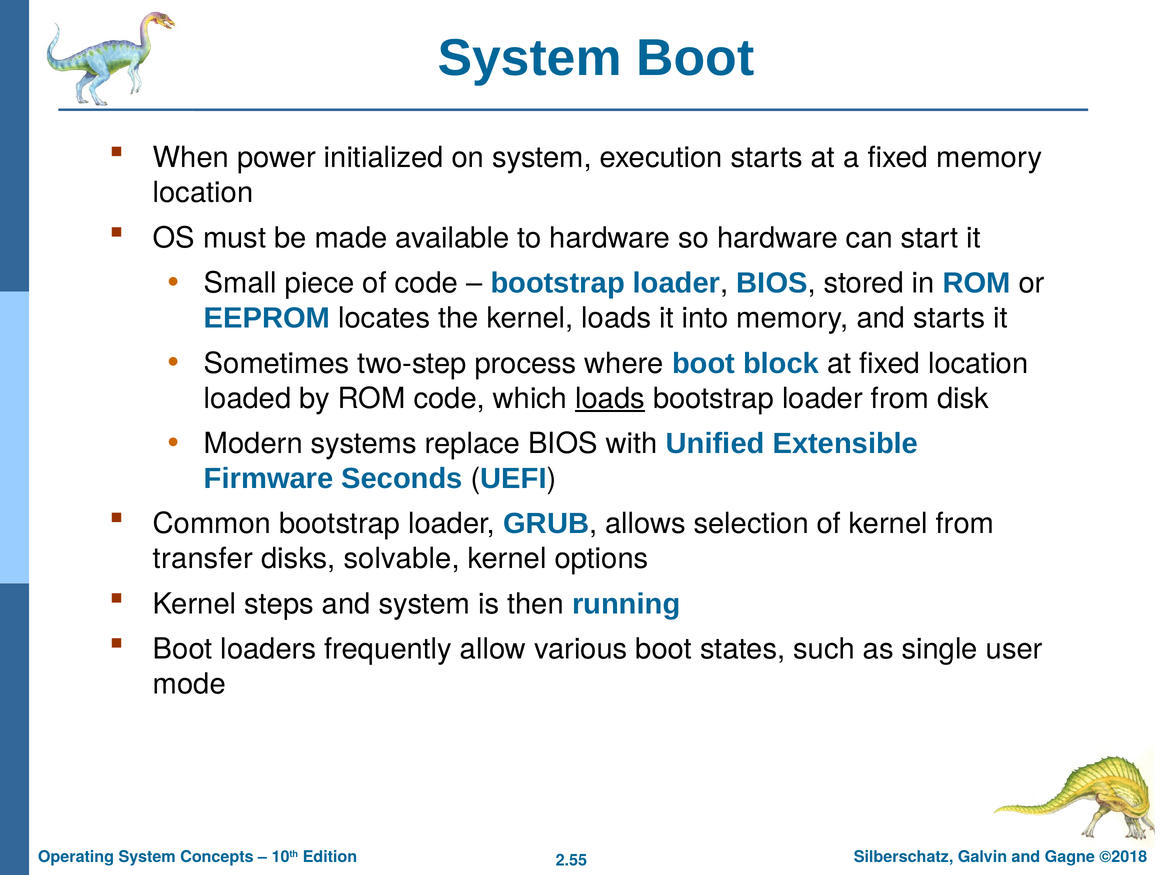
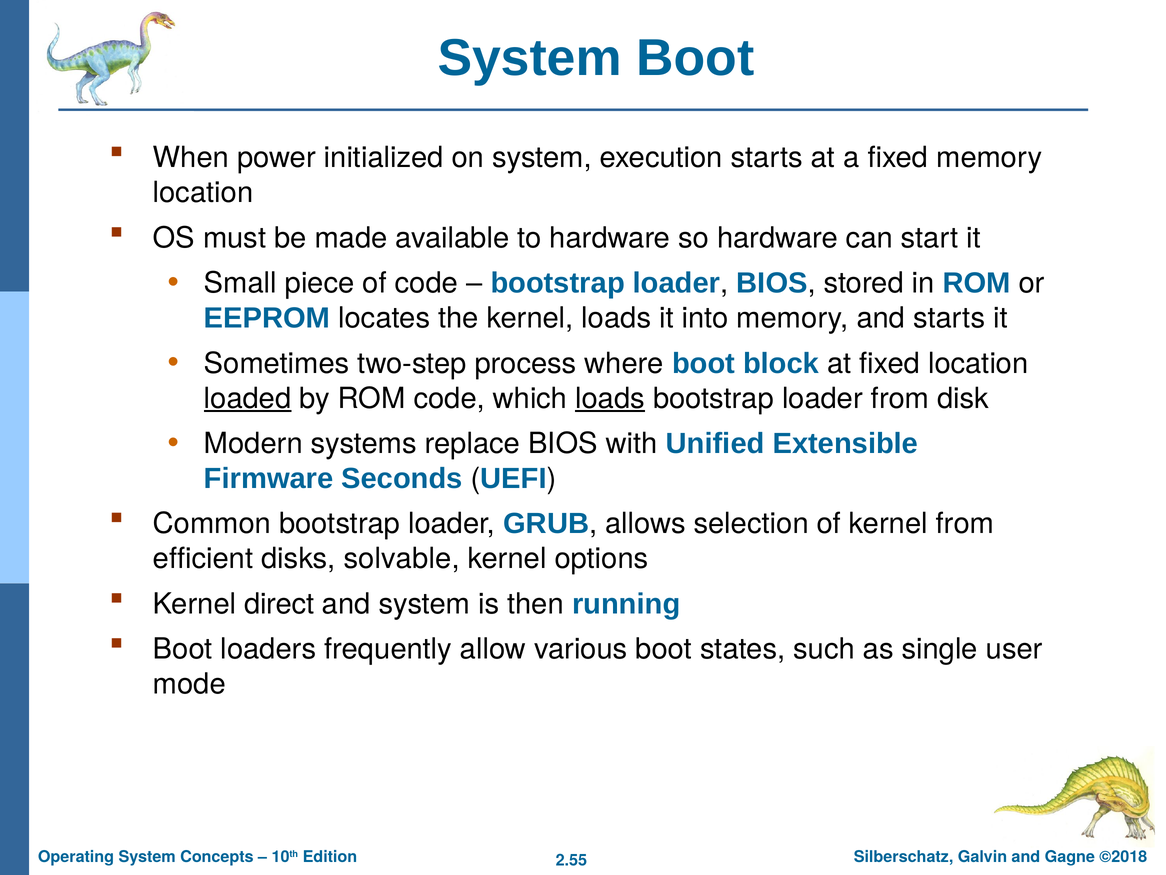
loaded underline: none -> present
transfer: transfer -> efficient
steps: steps -> direct
